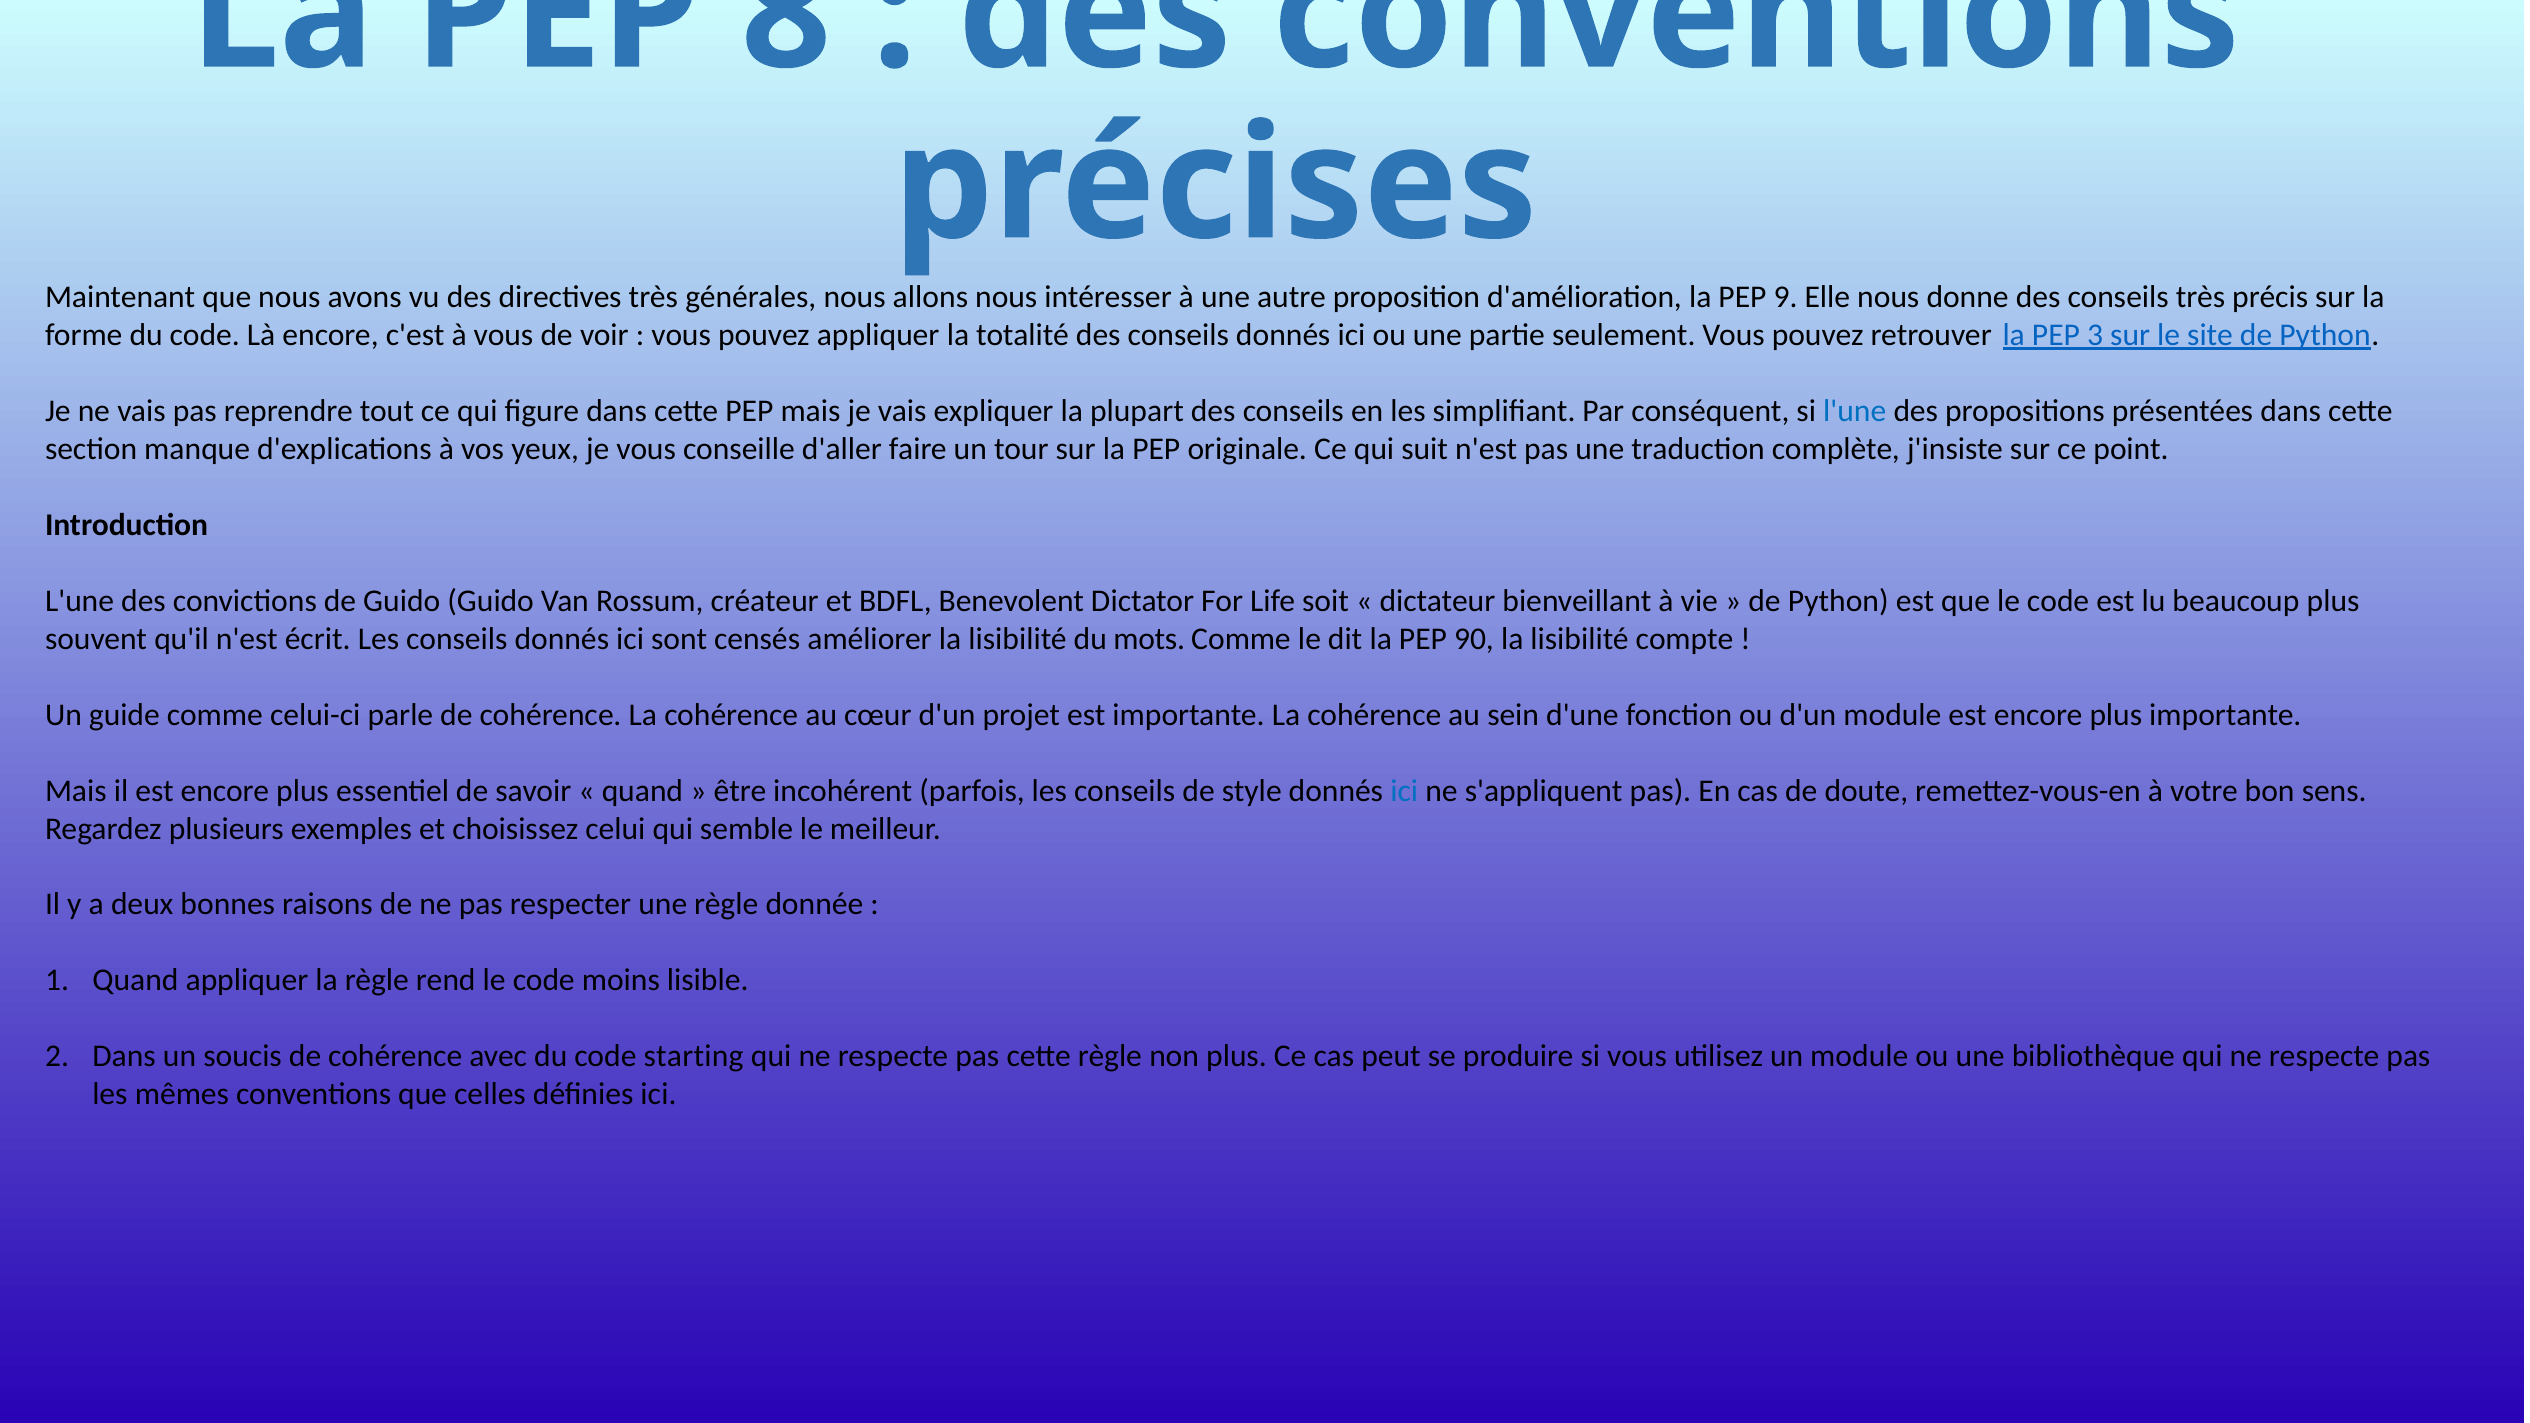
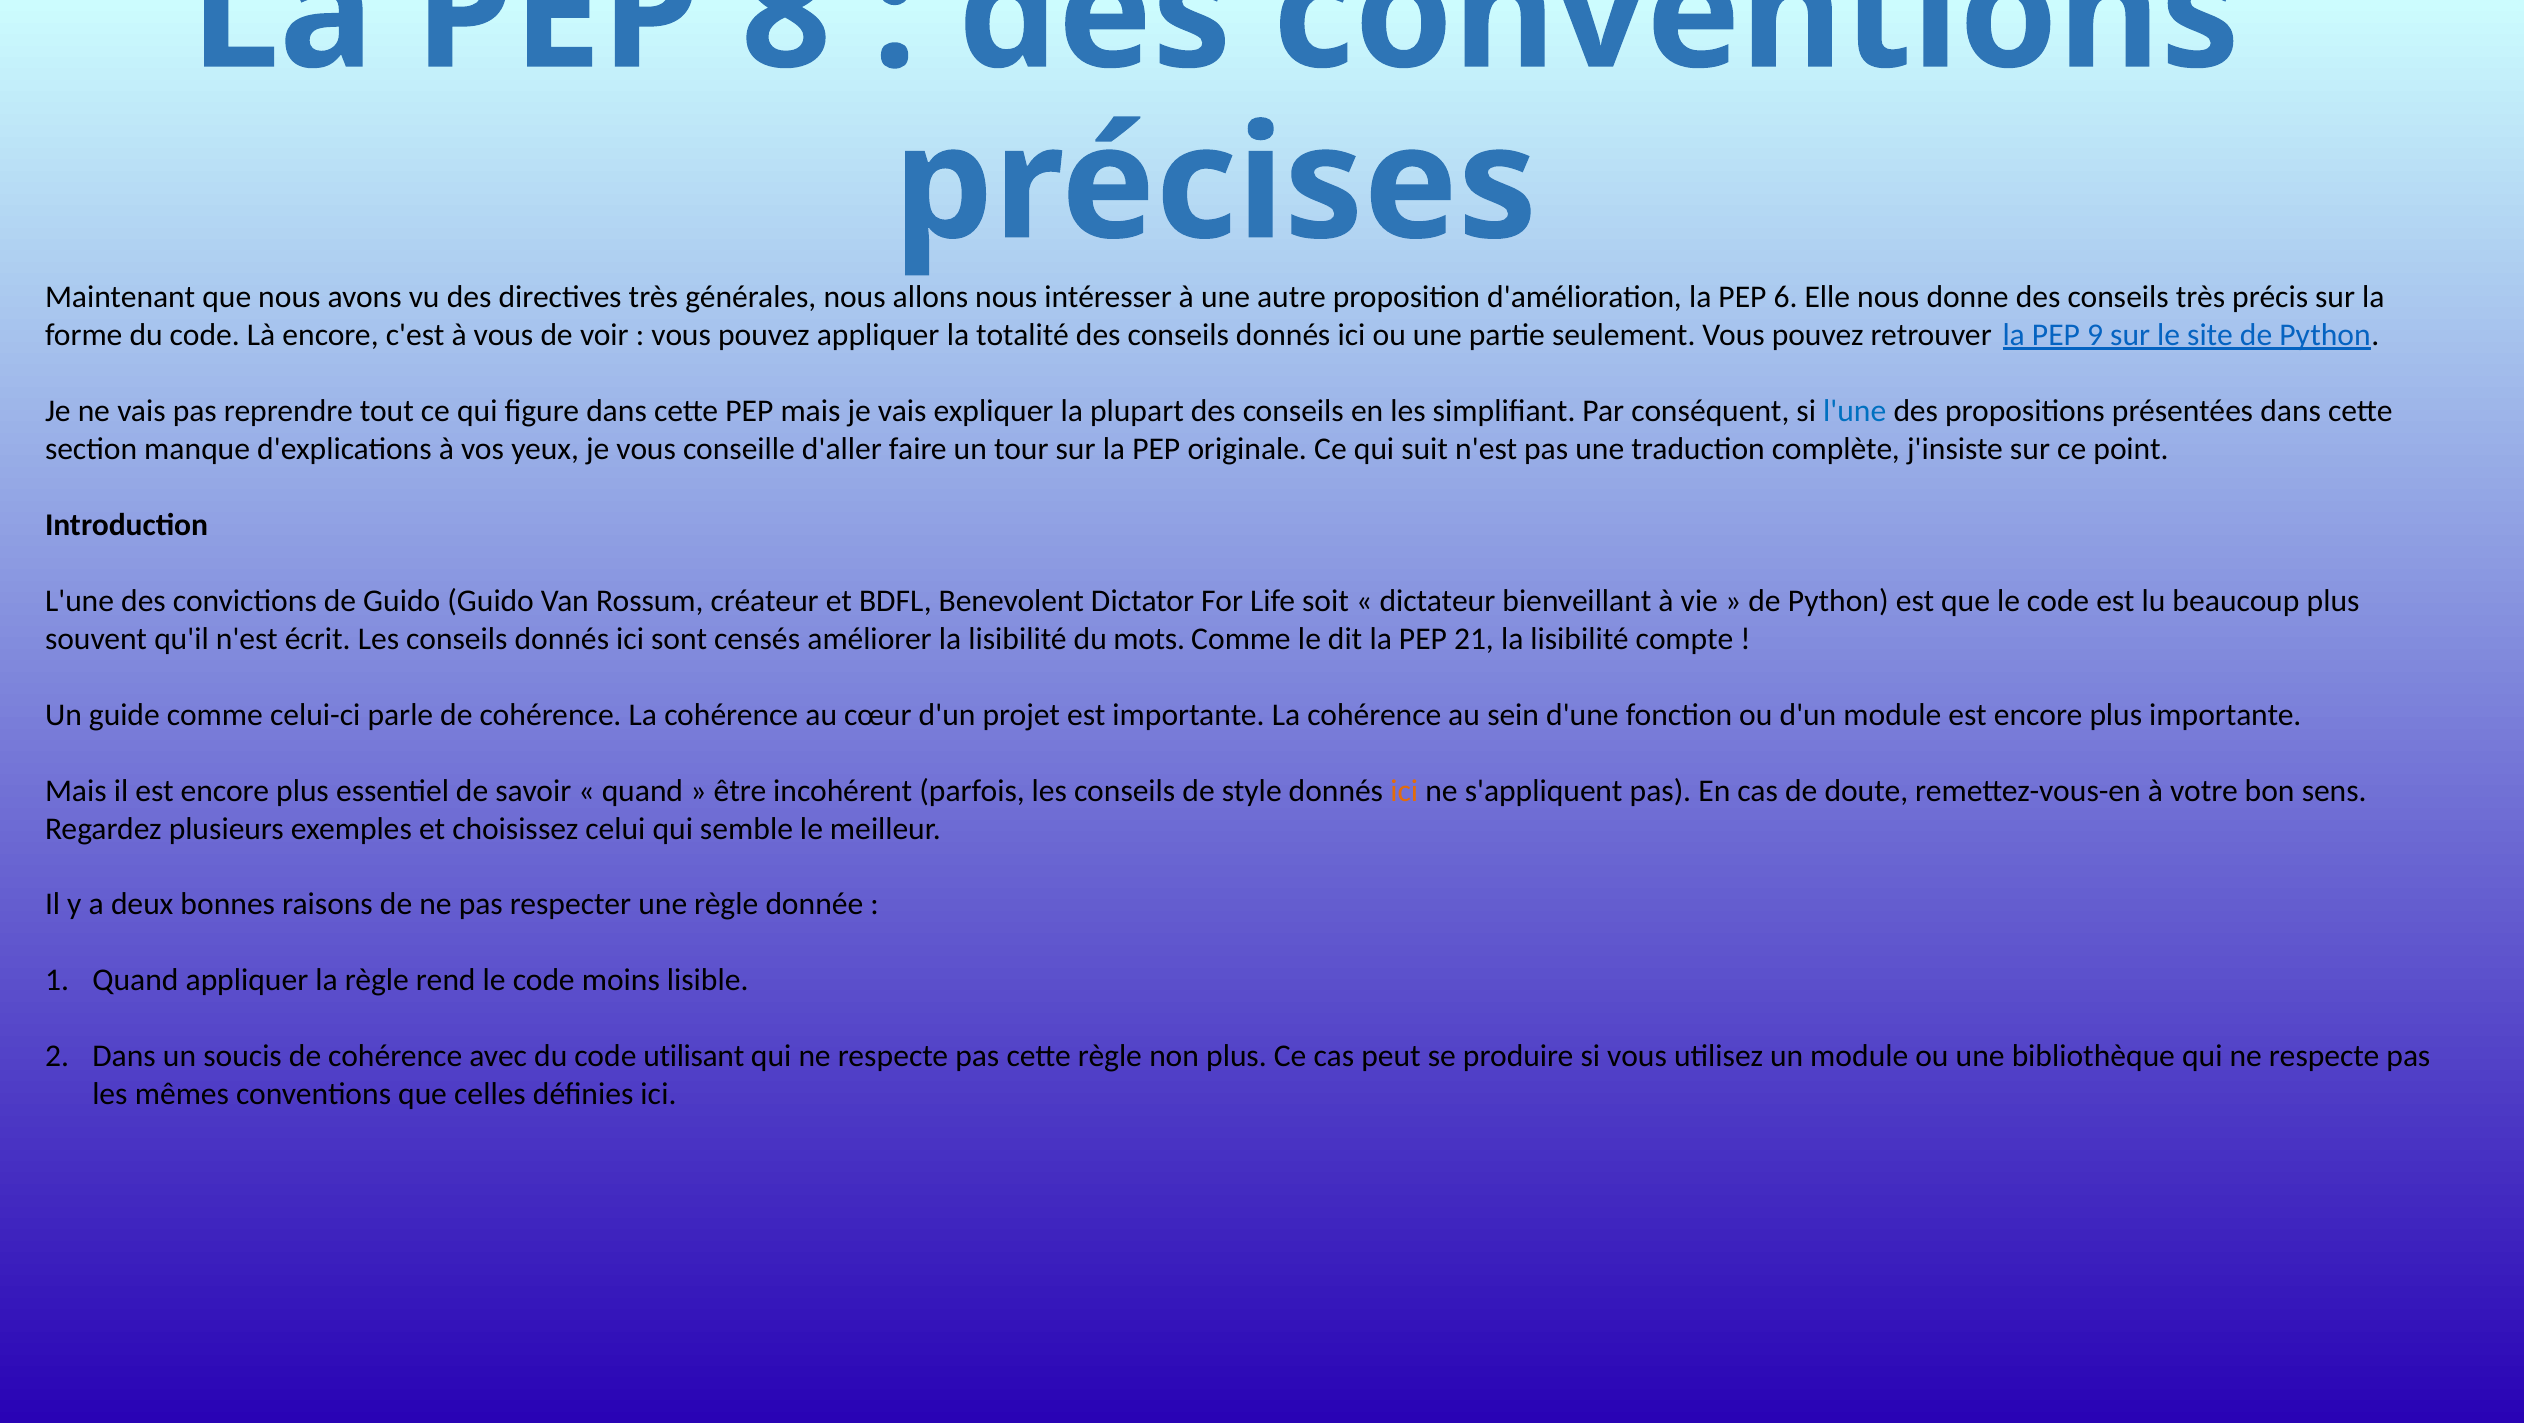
9: 9 -> 6
3: 3 -> 9
90: 90 -> 21
ici at (1404, 791) colour: blue -> orange
starting: starting -> utilisant
